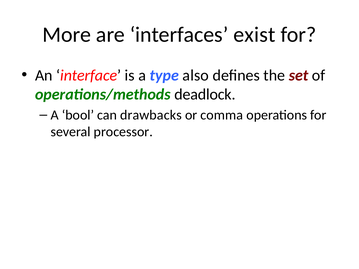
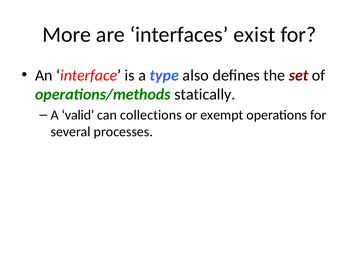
deadlock: deadlock -> statically
bool: bool -> valid
drawbacks: drawbacks -> collections
comma: comma -> exempt
processor: processor -> processes
